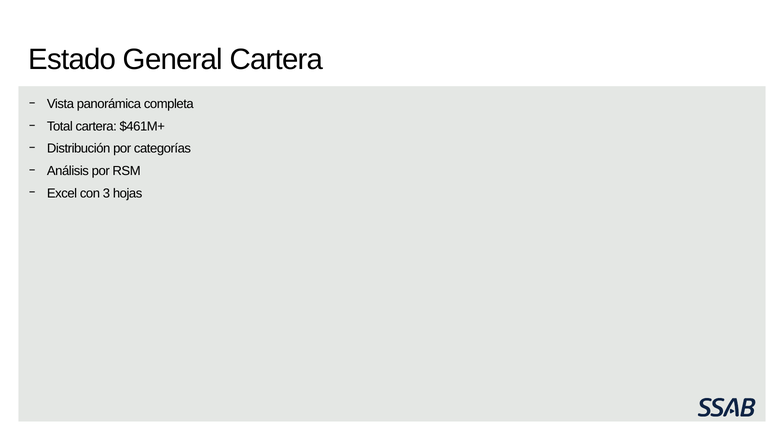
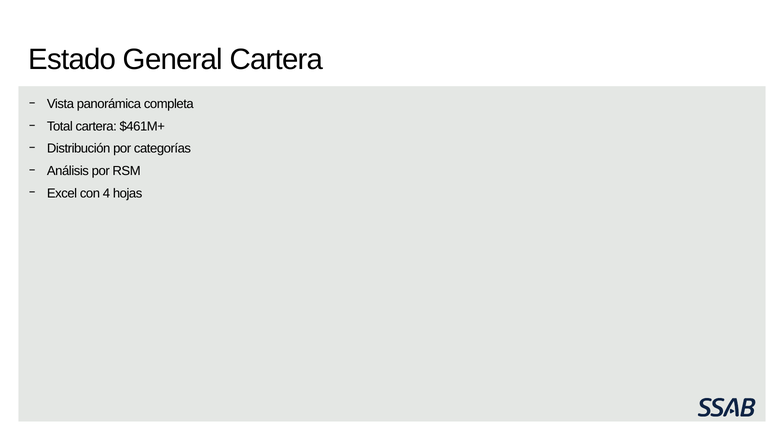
3: 3 -> 4
